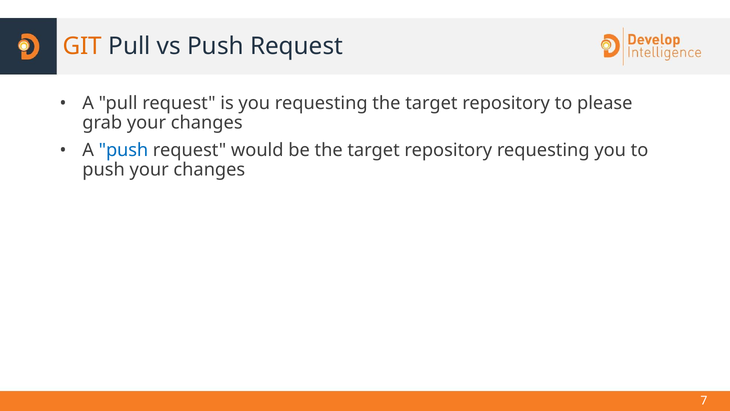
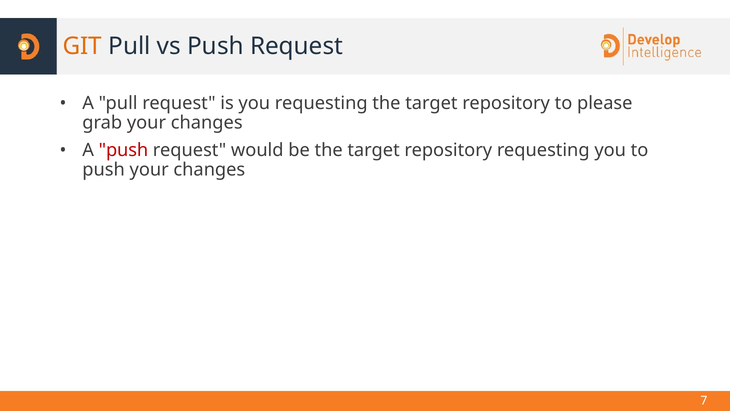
push at (123, 150) colour: blue -> red
